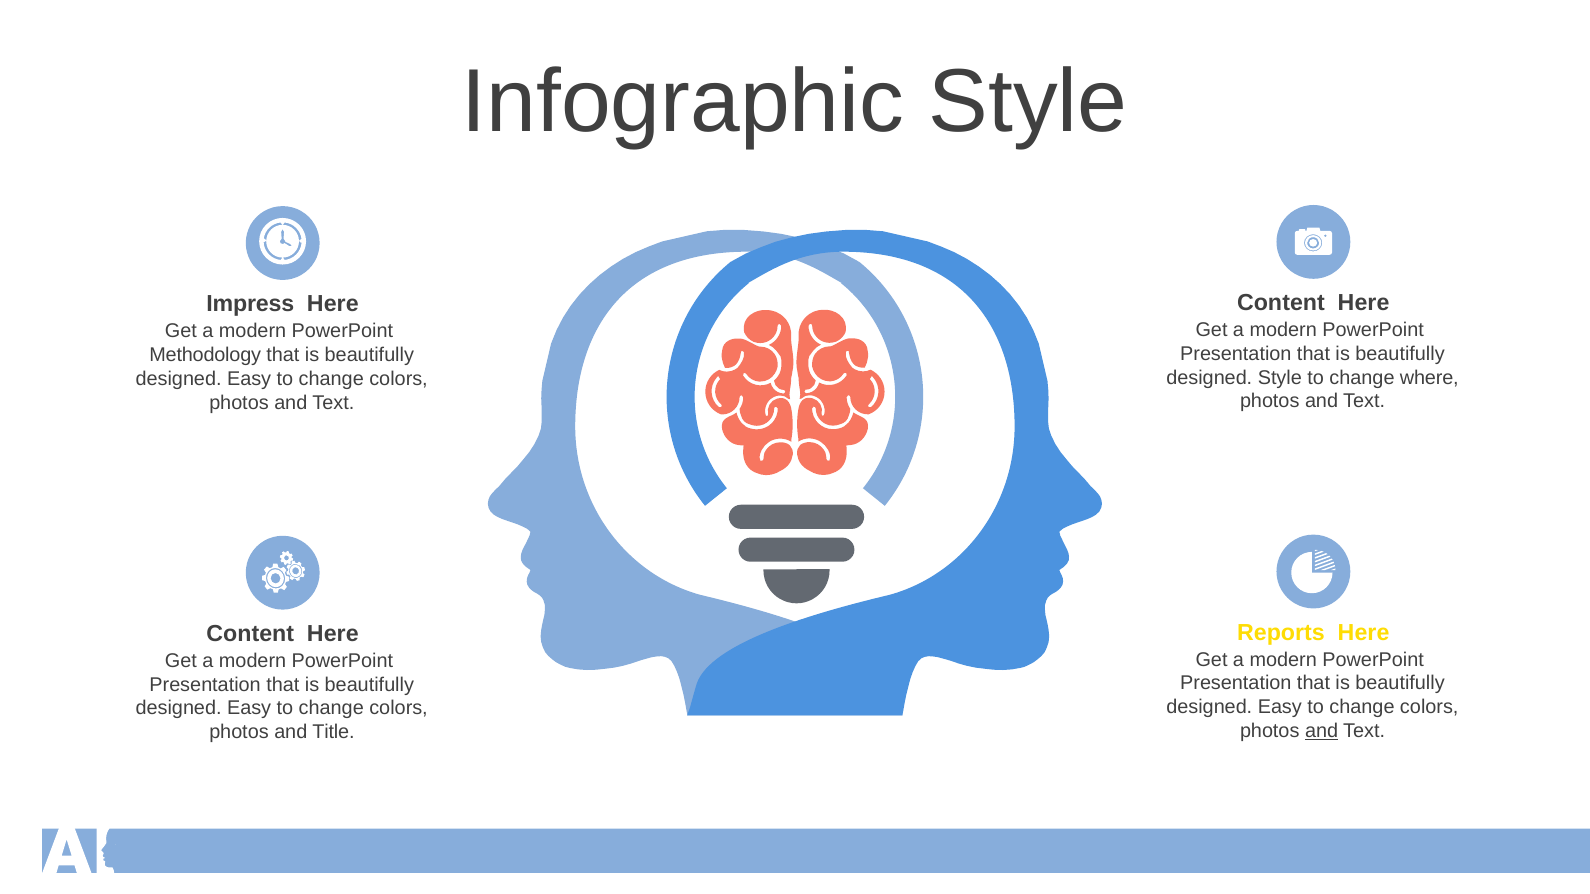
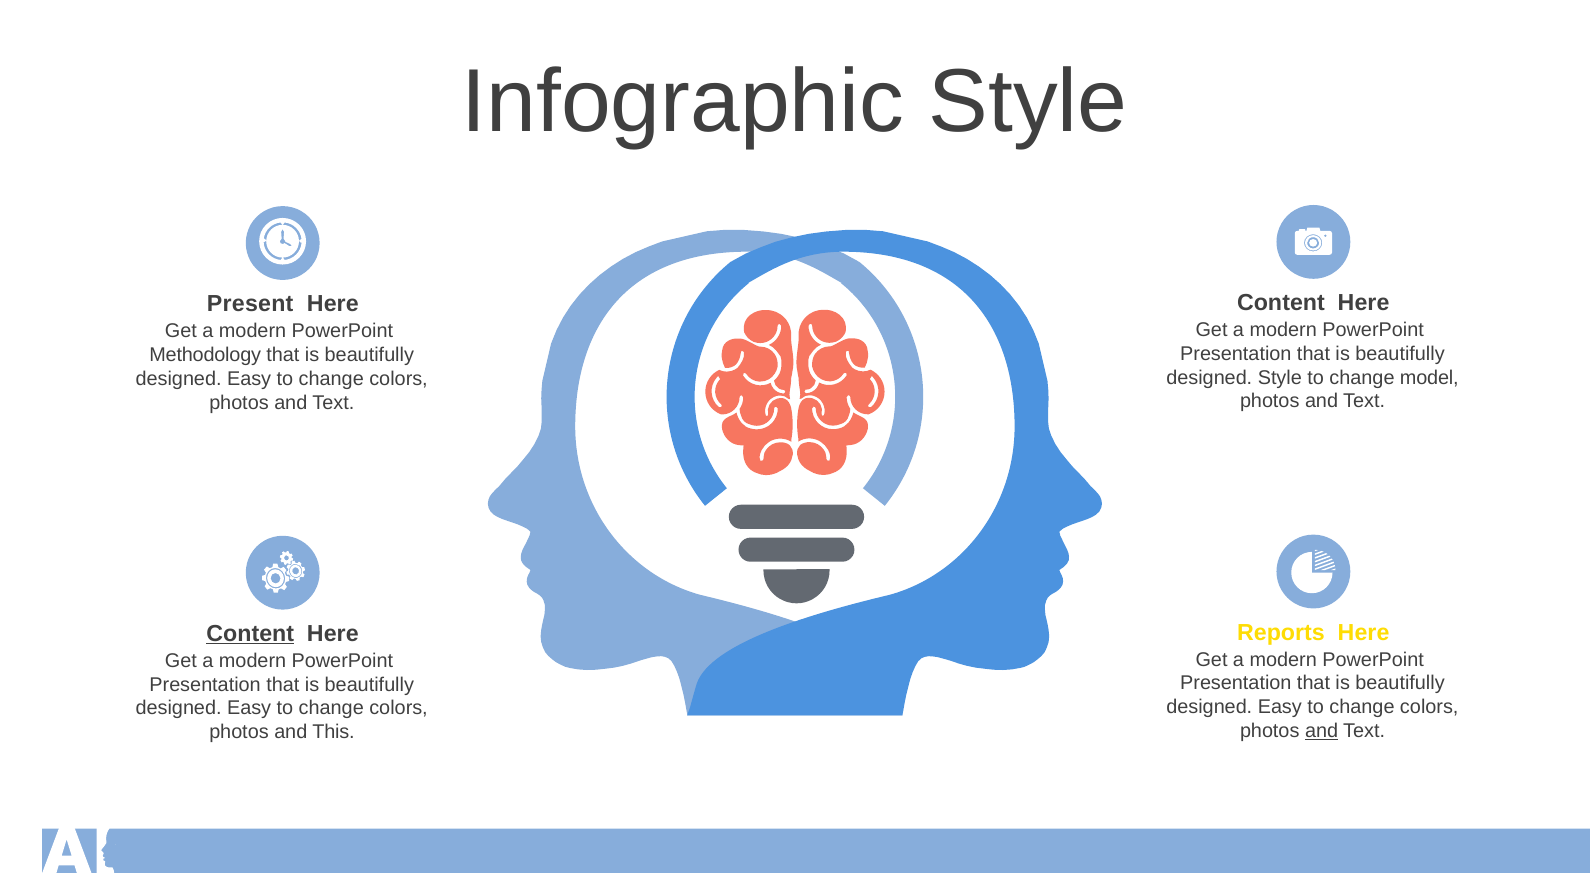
Impress: Impress -> Present
where: where -> model
Content at (250, 634) underline: none -> present
Title: Title -> This
